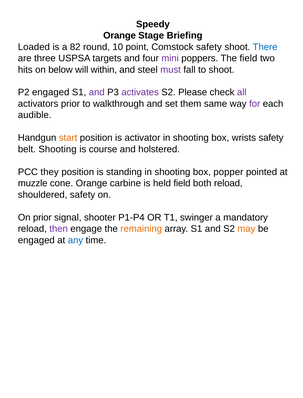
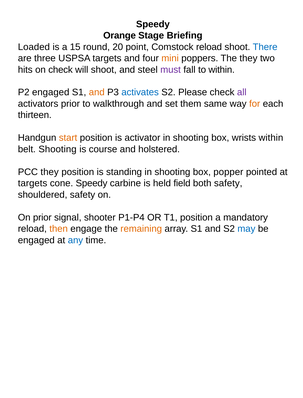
82: 82 -> 15
10: 10 -> 20
Comstock safety: safety -> reload
mini colour: purple -> orange
The field: field -> they
on below: below -> check
will within: within -> shoot
to shoot: shoot -> within
and at (97, 92) colour: purple -> orange
activates colour: purple -> blue
for colour: purple -> orange
audible: audible -> thirteen
wrists safety: safety -> within
muzzle at (33, 183): muzzle -> targets
cone Orange: Orange -> Speedy
both reload: reload -> safety
T1 swinger: swinger -> position
then colour: purple -> orange
may colour: orange -> blue
